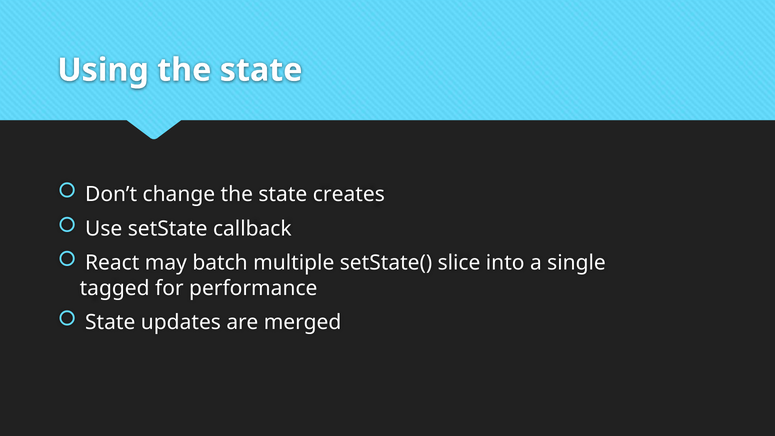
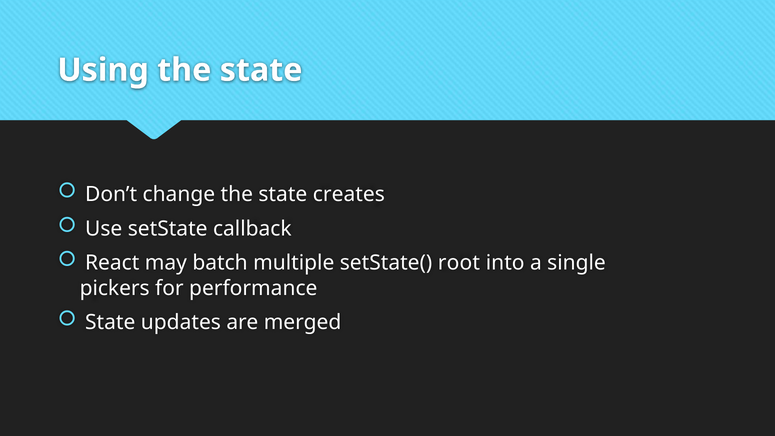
slice: slice -> root
tagged: tagged -> pickers
